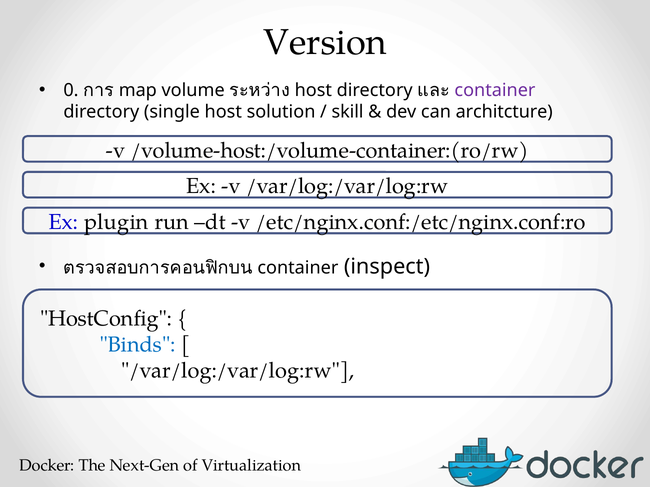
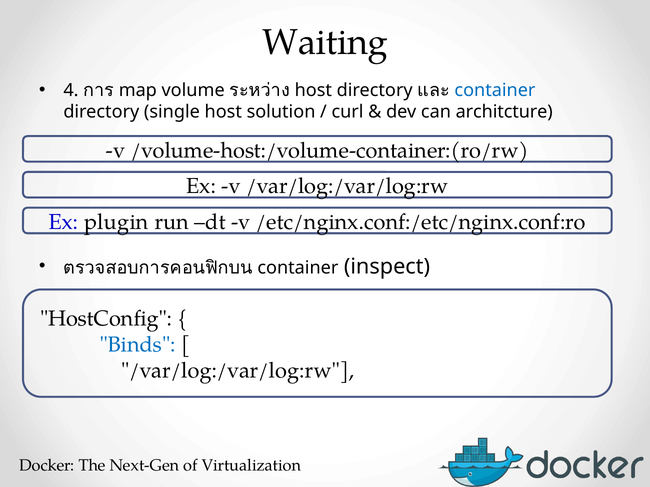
Version: Version -> Waiting
0: 0 -> 4
container at (495, 90) colour: purple -> blue
skill: skill -> curl
